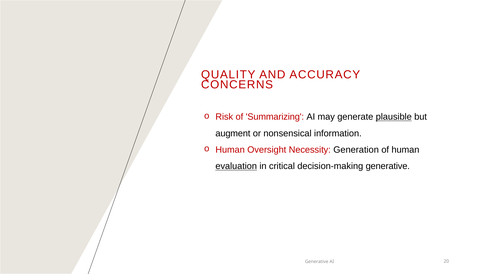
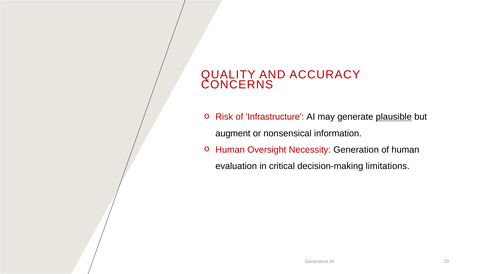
Summarizing: Summarizing -> Infrastructure
evaluation underline: present -> none
decision-making generative: generative -> limitations
